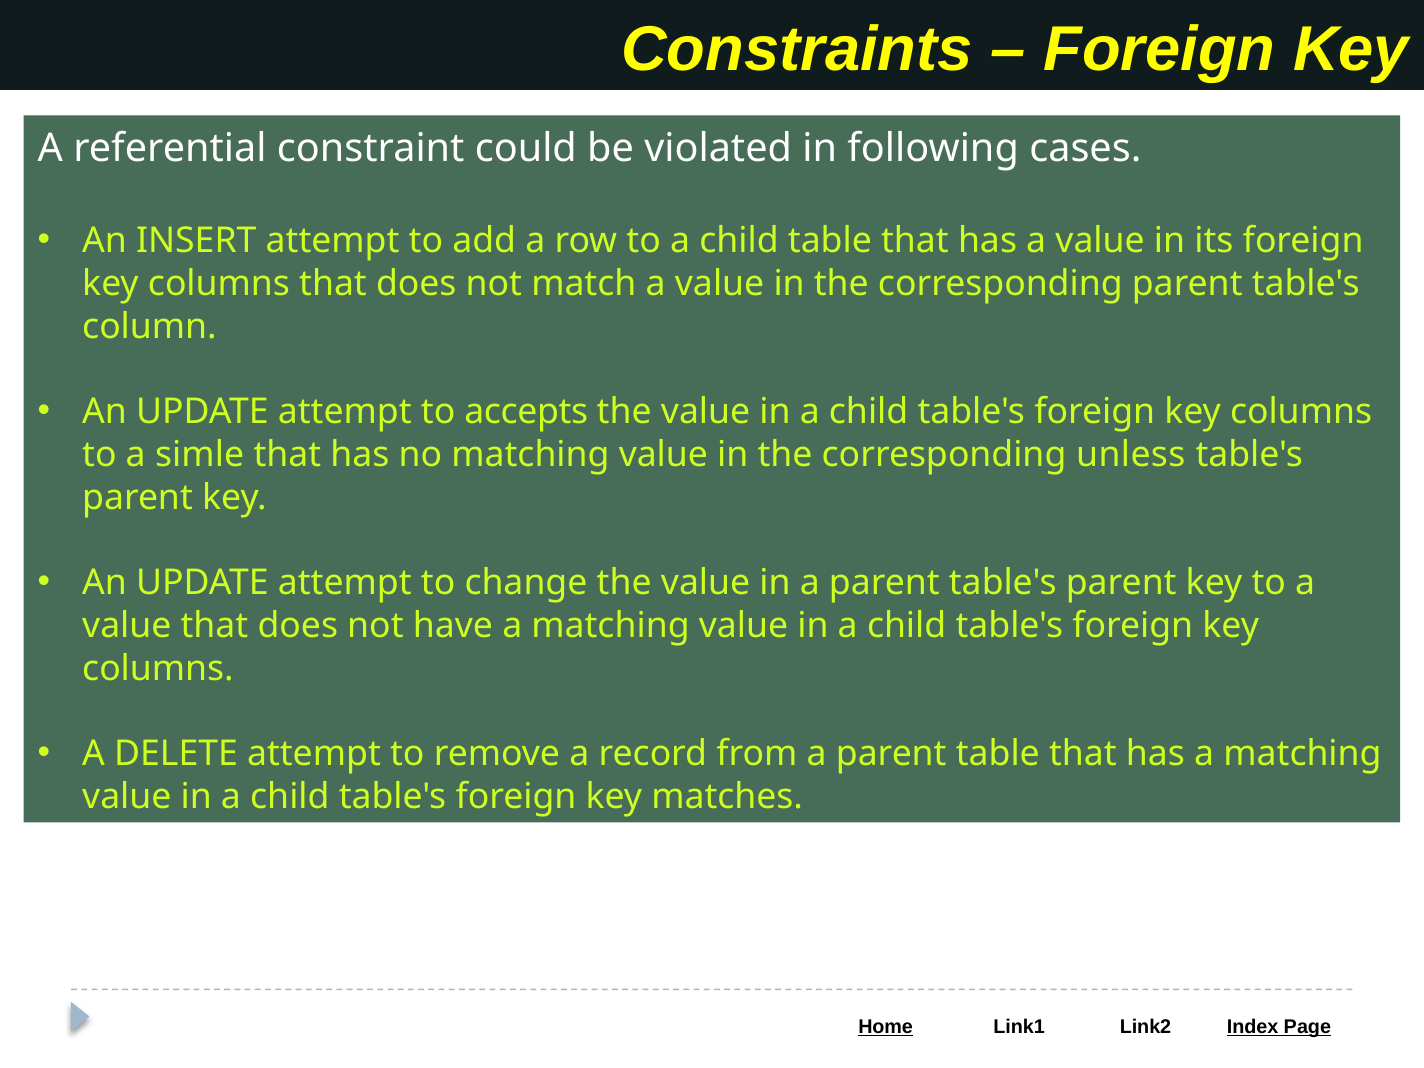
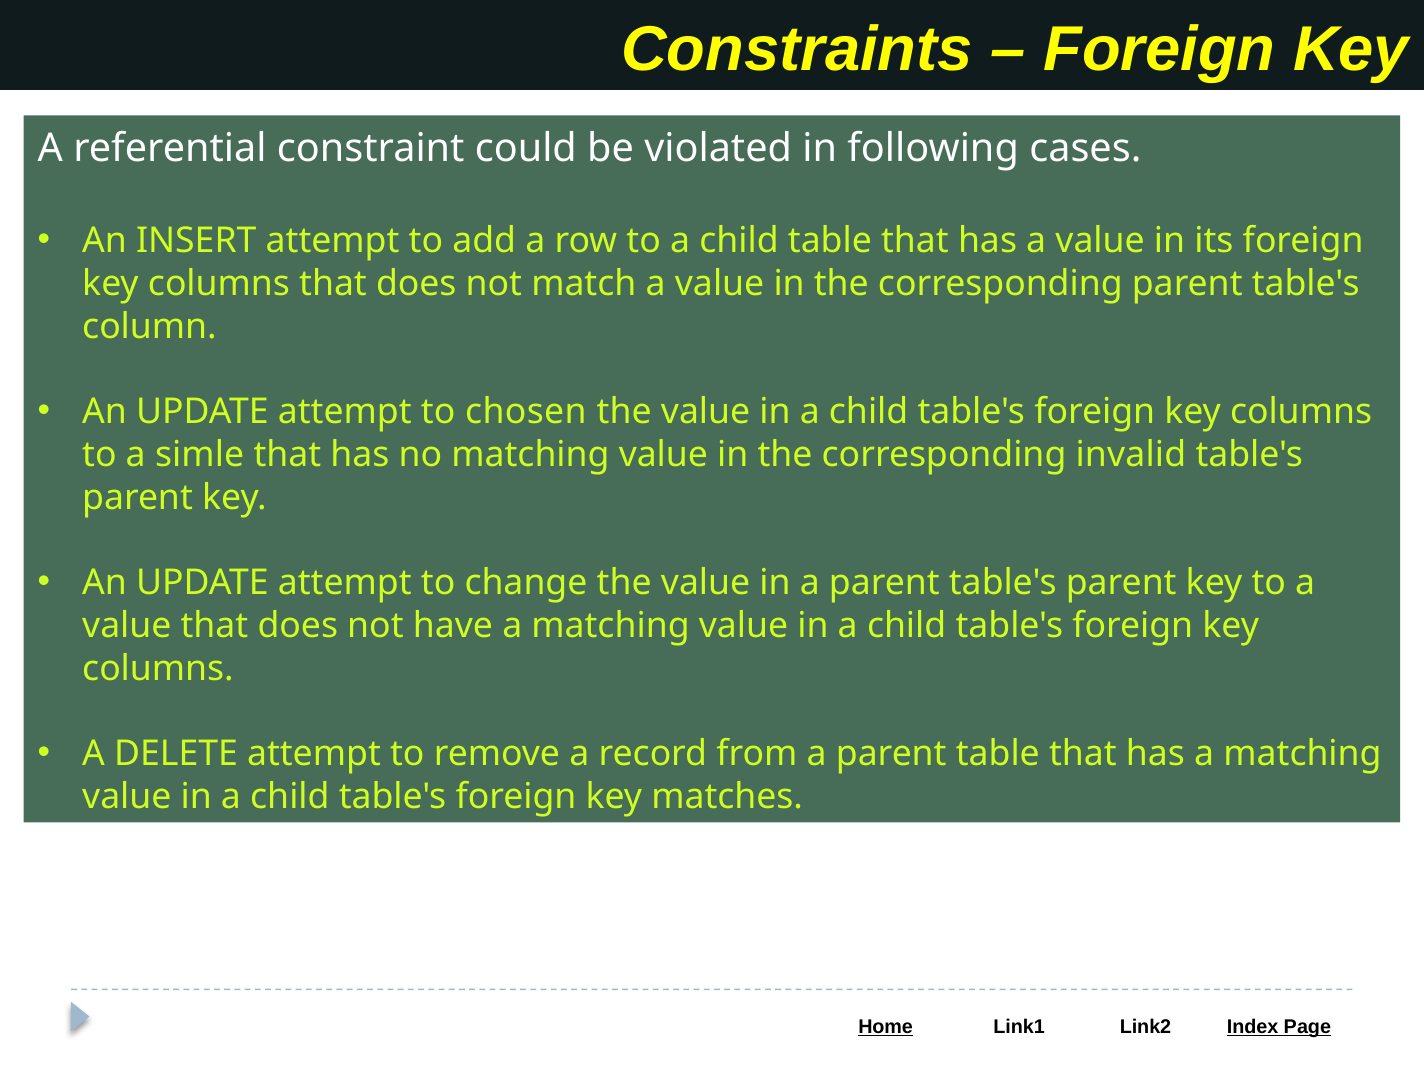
accepts: accepts -> chosen
unless: unless -> invalid
